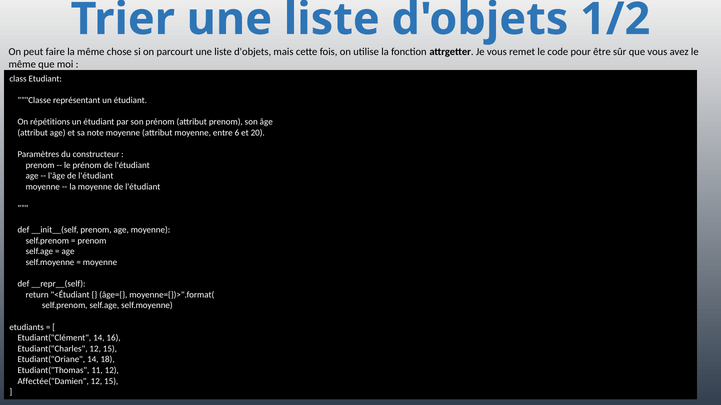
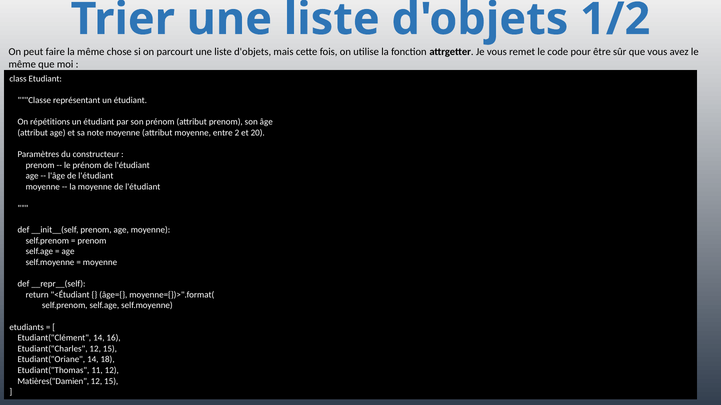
6: 6 -> 2
Affectée("Damien: Affectée("Damien -> Matières("Damien
